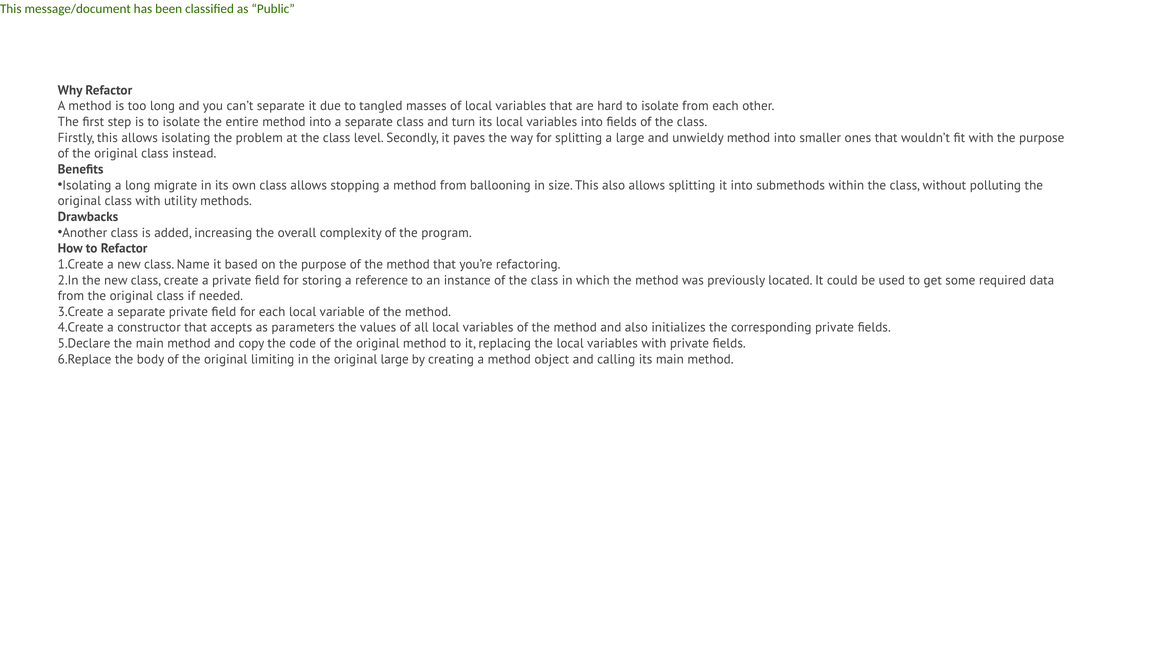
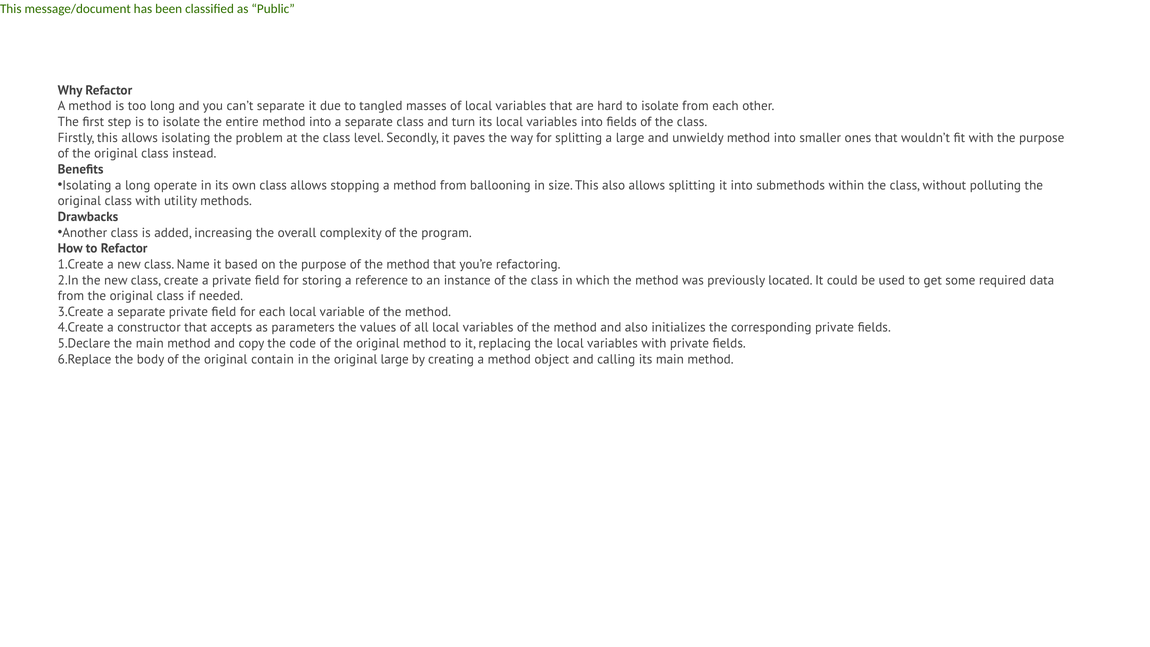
migrate: migrate -> operate
limiting: limiting -> contain
